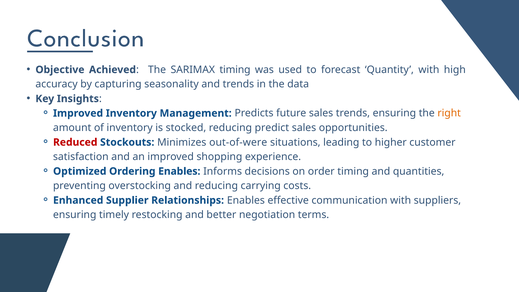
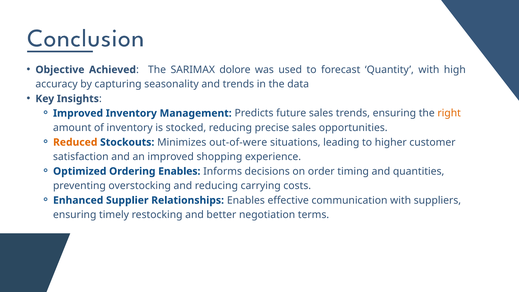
SARIMAX timing: timing -> dolore
predict: predict -> precise
Reduced colour: red -> orange
